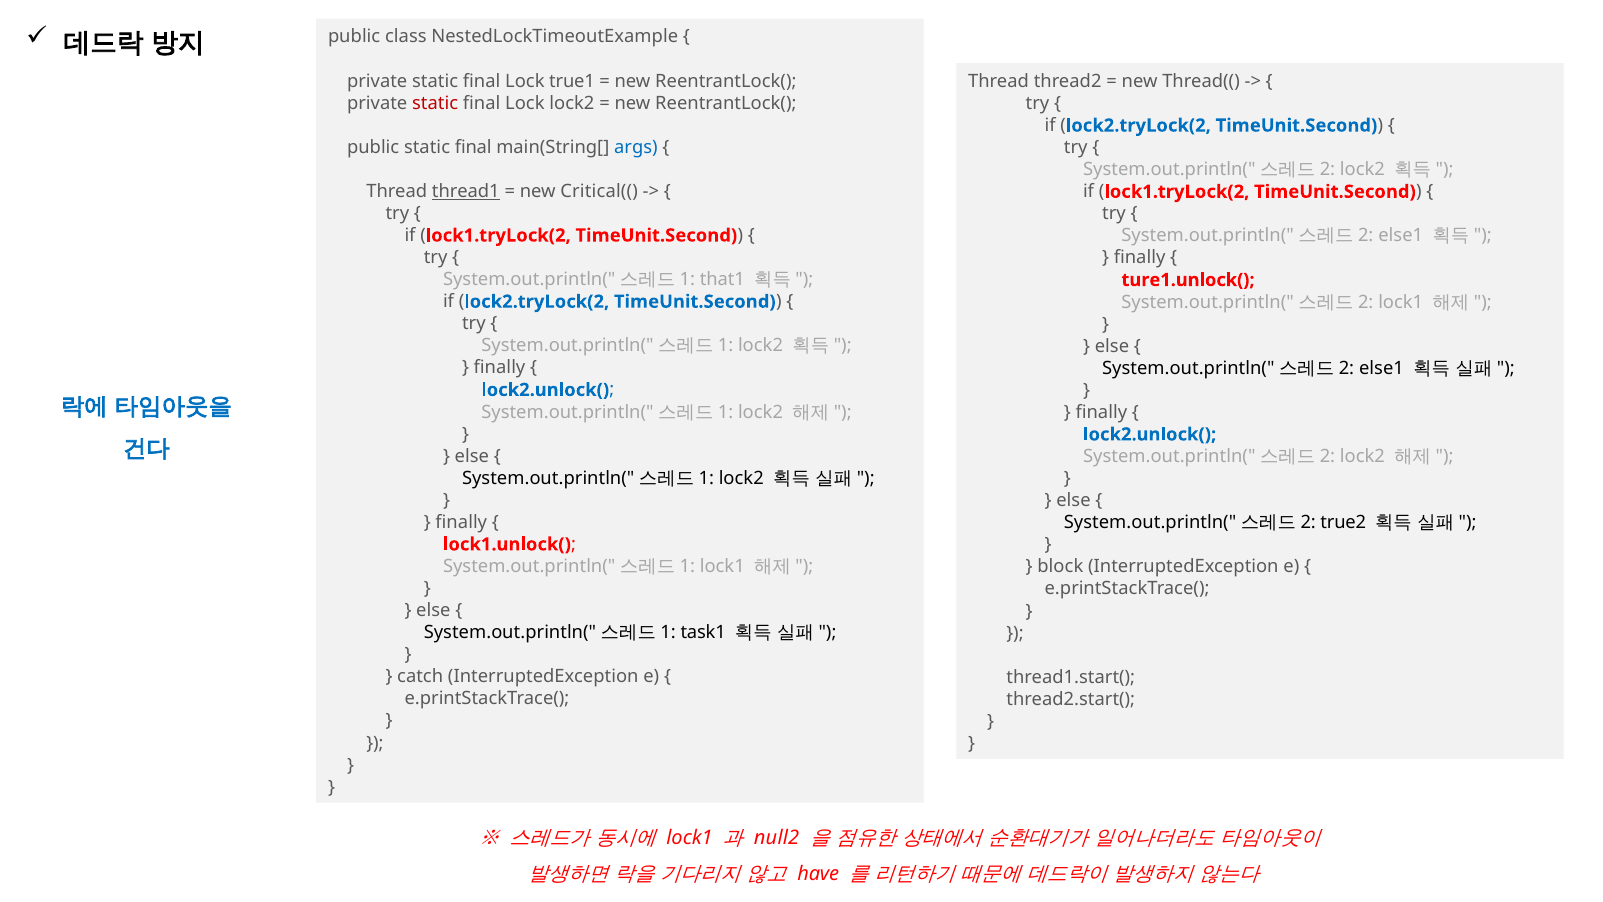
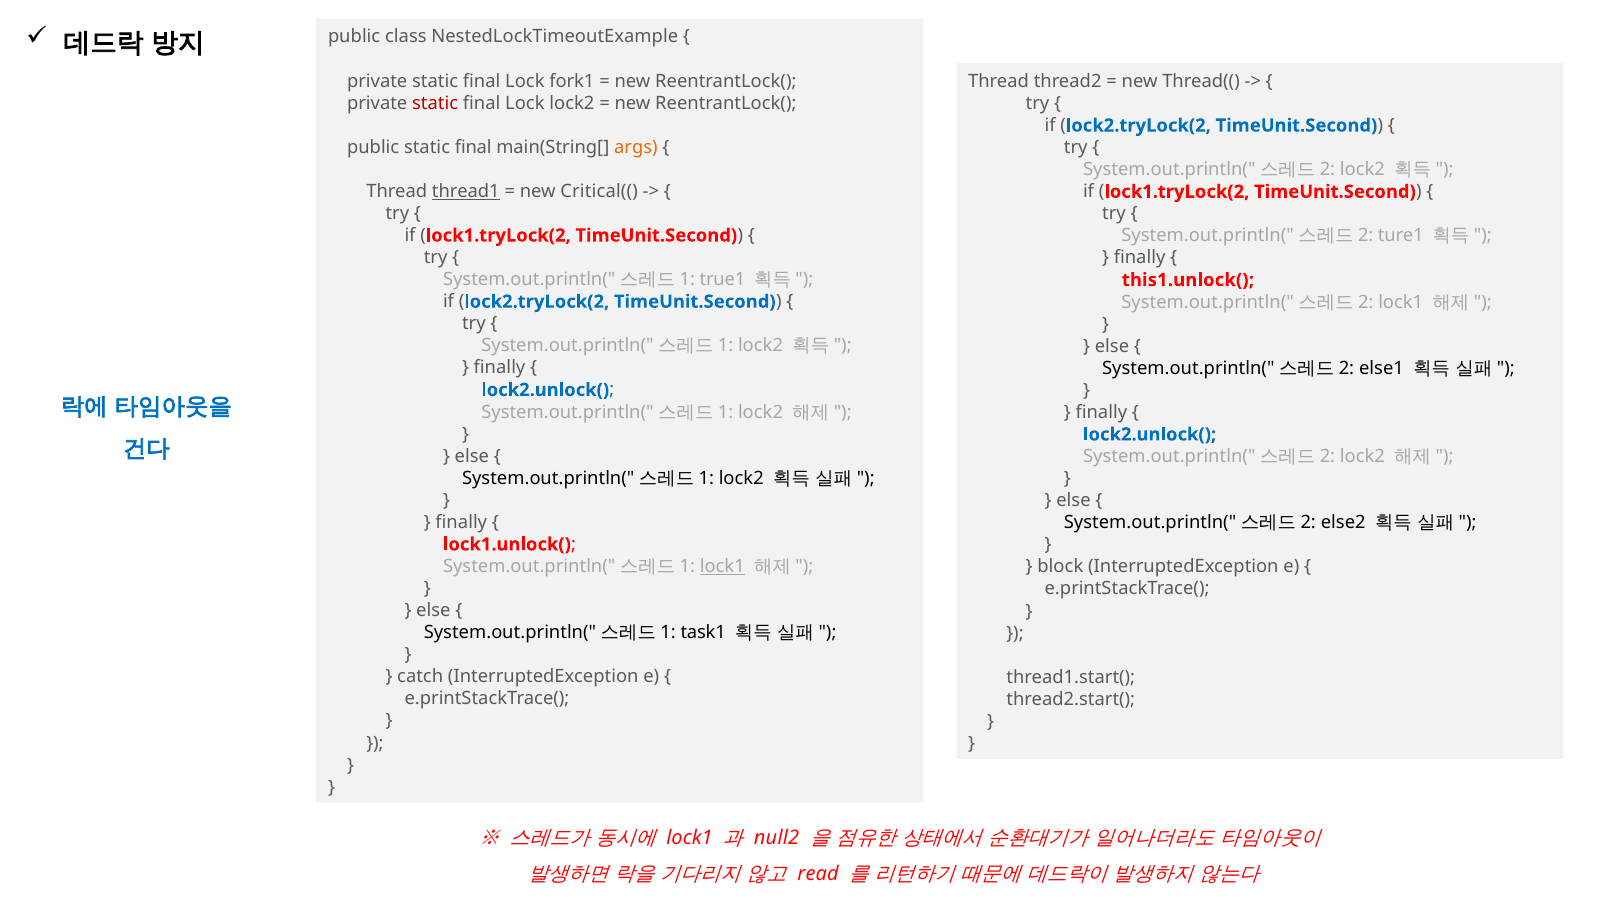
true1: true1 -> fork1
args colour: blue -> orange
else1 at (1401, 236): else1 -> ture1
that1: that1 -> true1
ture1.unlock(: ture1.unlock( -> this1.unlock(
true2: true2 -> else2
lock1 at (722, 566) underline: none -> present
have: have -> read
